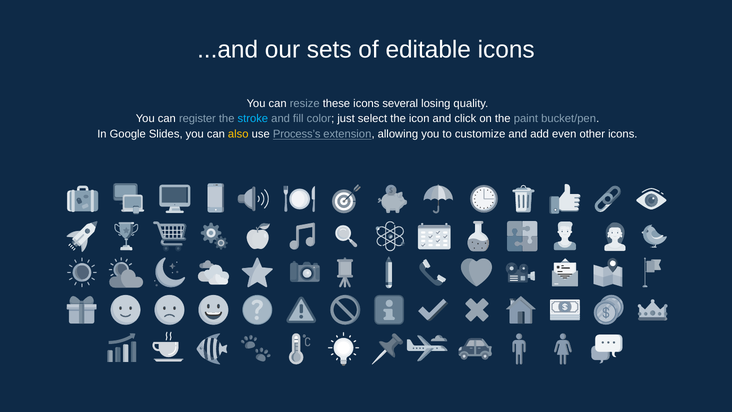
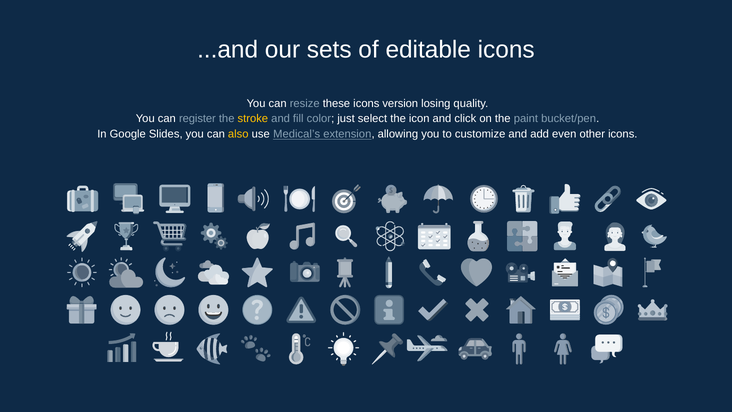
several: several -> version
stroke colour: light blue -> yellow
Process’s: Process’s -> Medical’s
